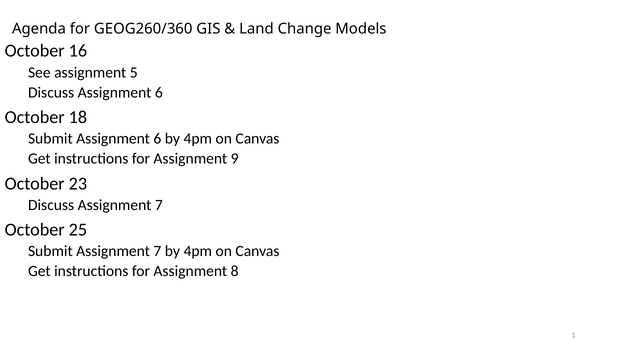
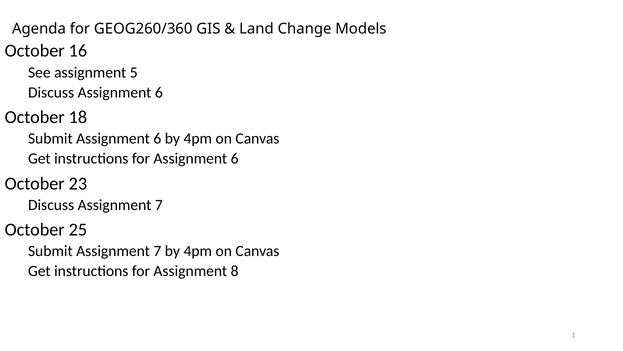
for Assignment 9: 9 -> 6
